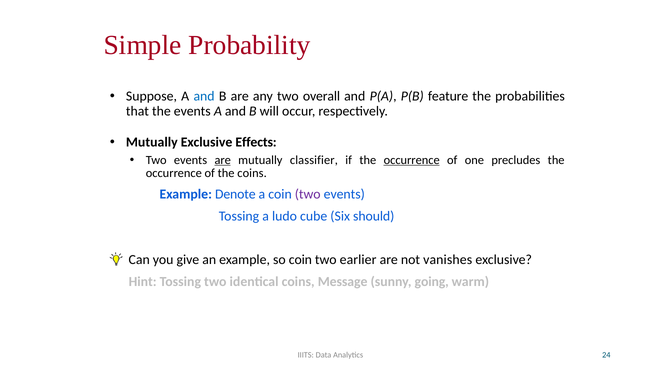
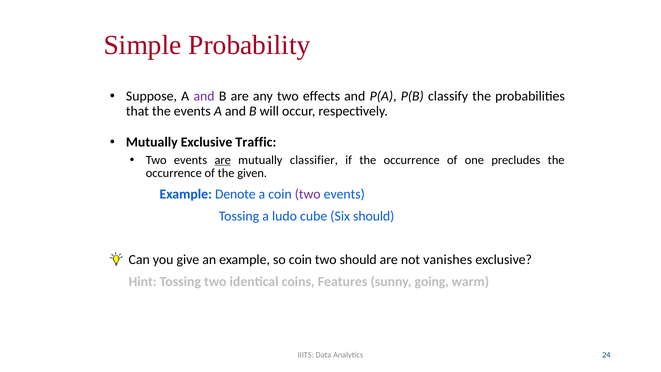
and at (204, 96) colour: blue -> purple
overall: overall -> effects
feature: feature -> classify
Effects: Effects -> Traffic
occurrence at (412, 160) underline: present -> none
the coins: coins -> given
two earlier: earlier -> should
Message: Message -> Features
